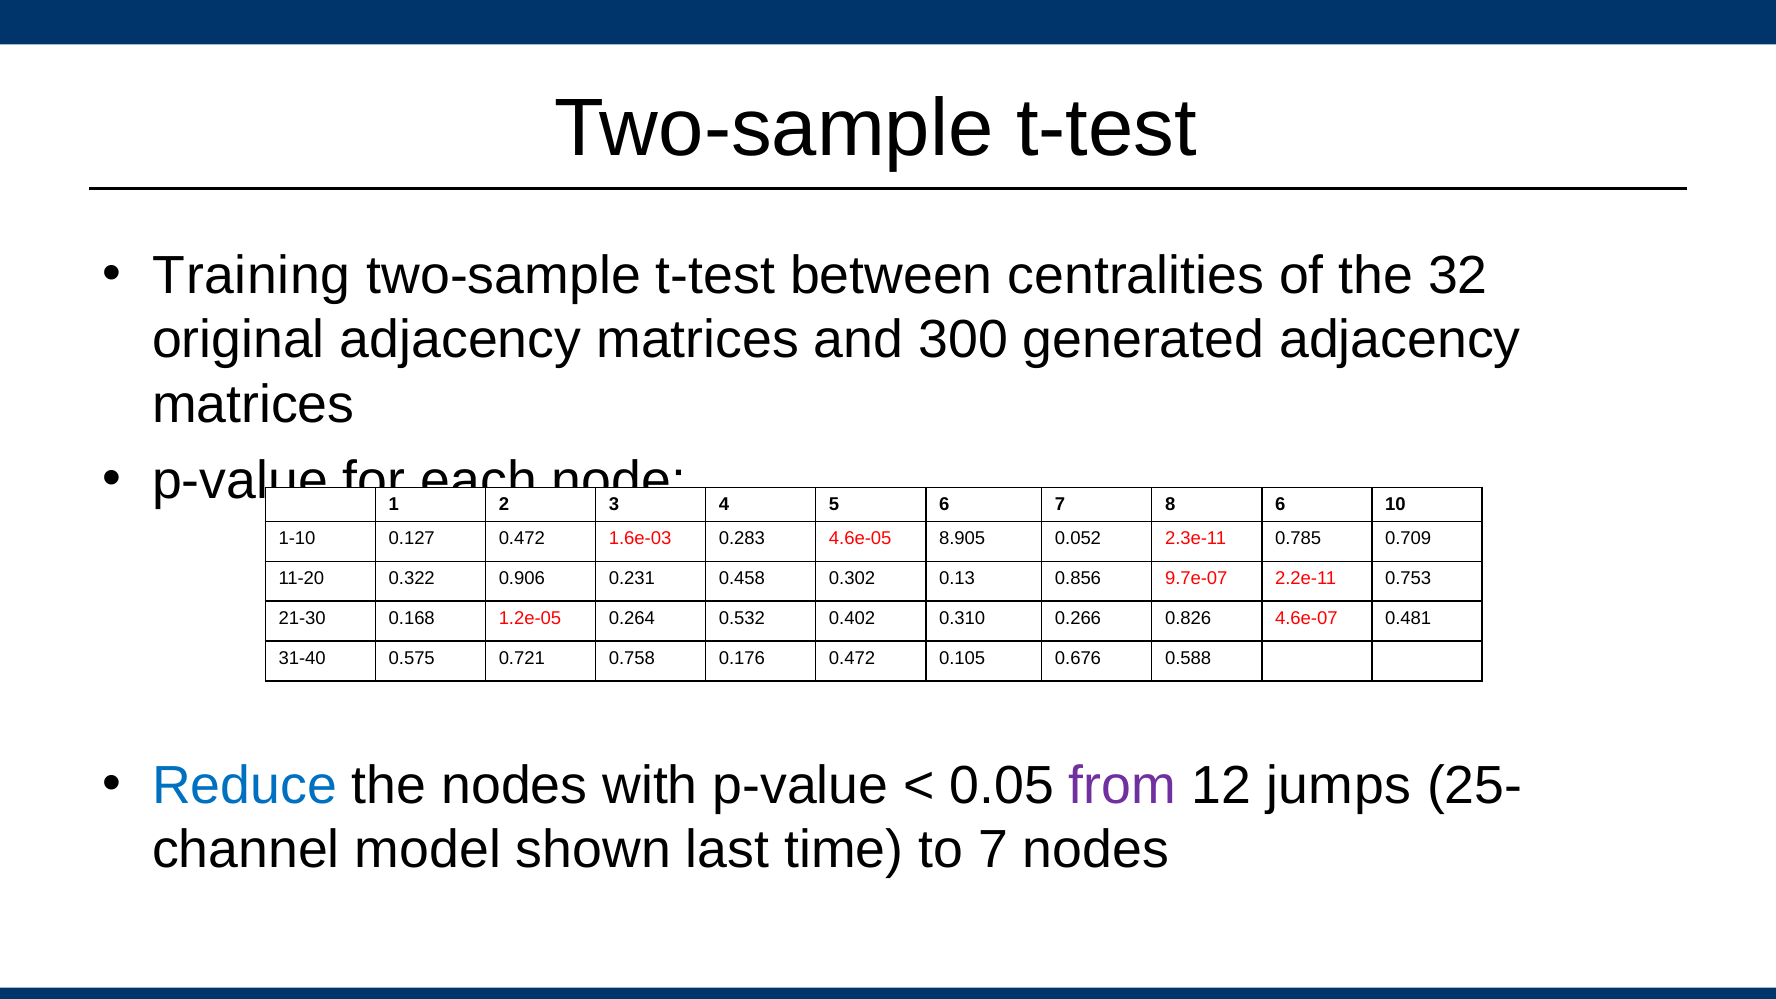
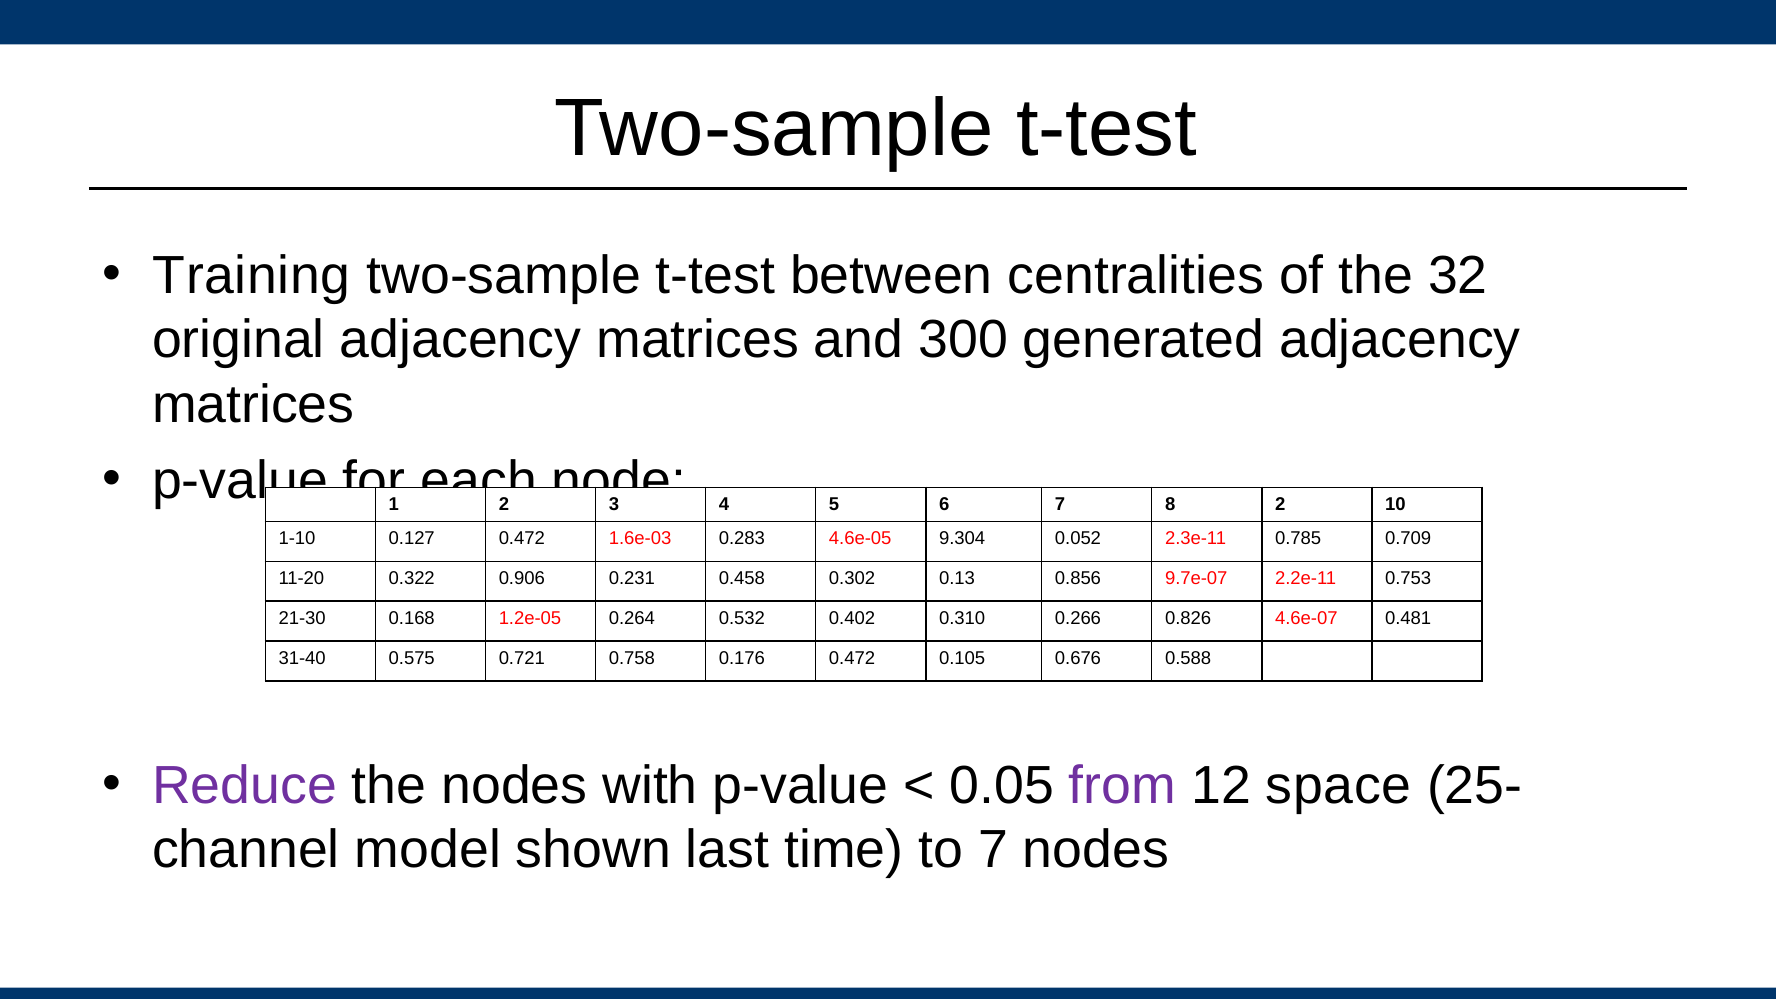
8 6: 6 -> 2
8.905: 8.905 -> 9.304
Reduce colour: blue -> purple
jumps: jumps -> space
